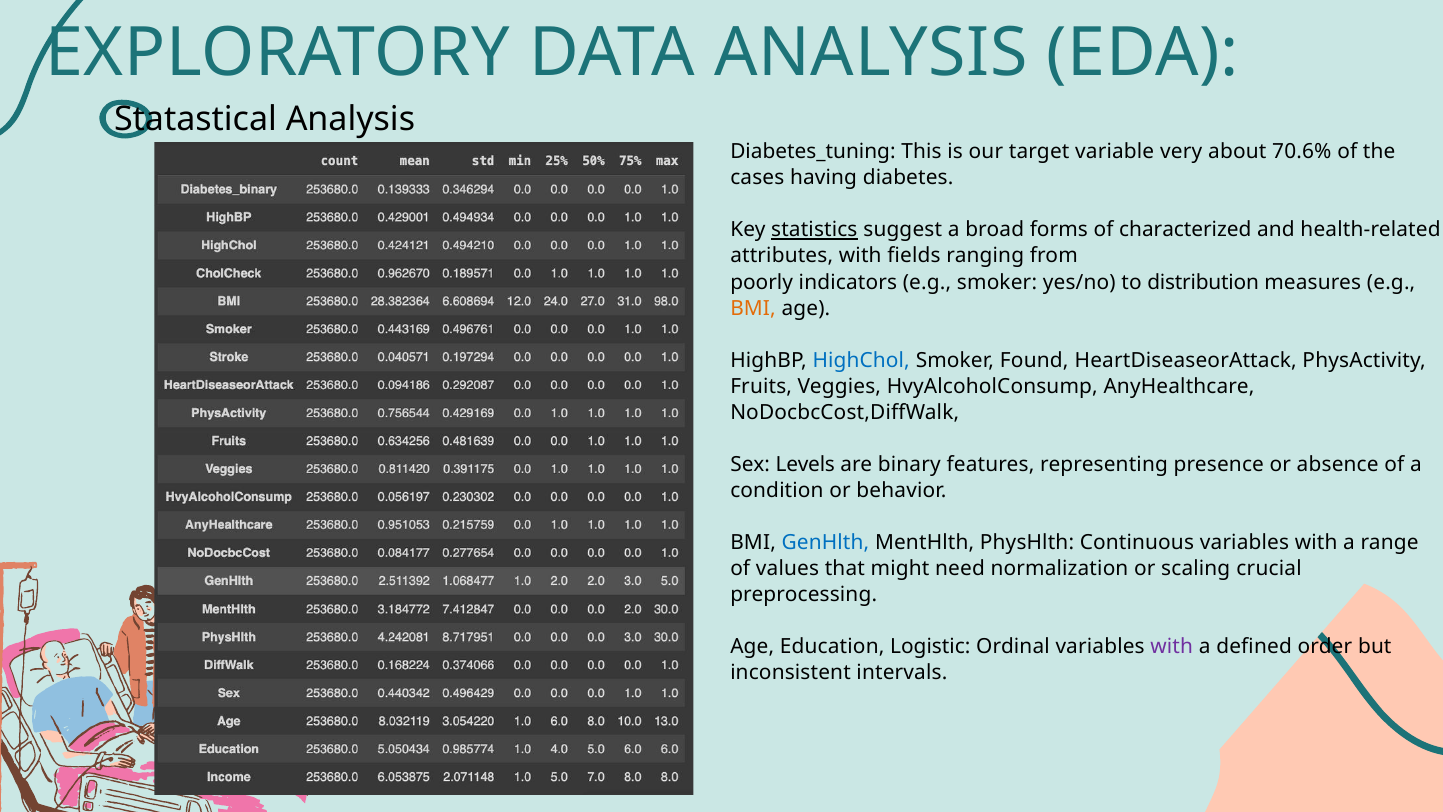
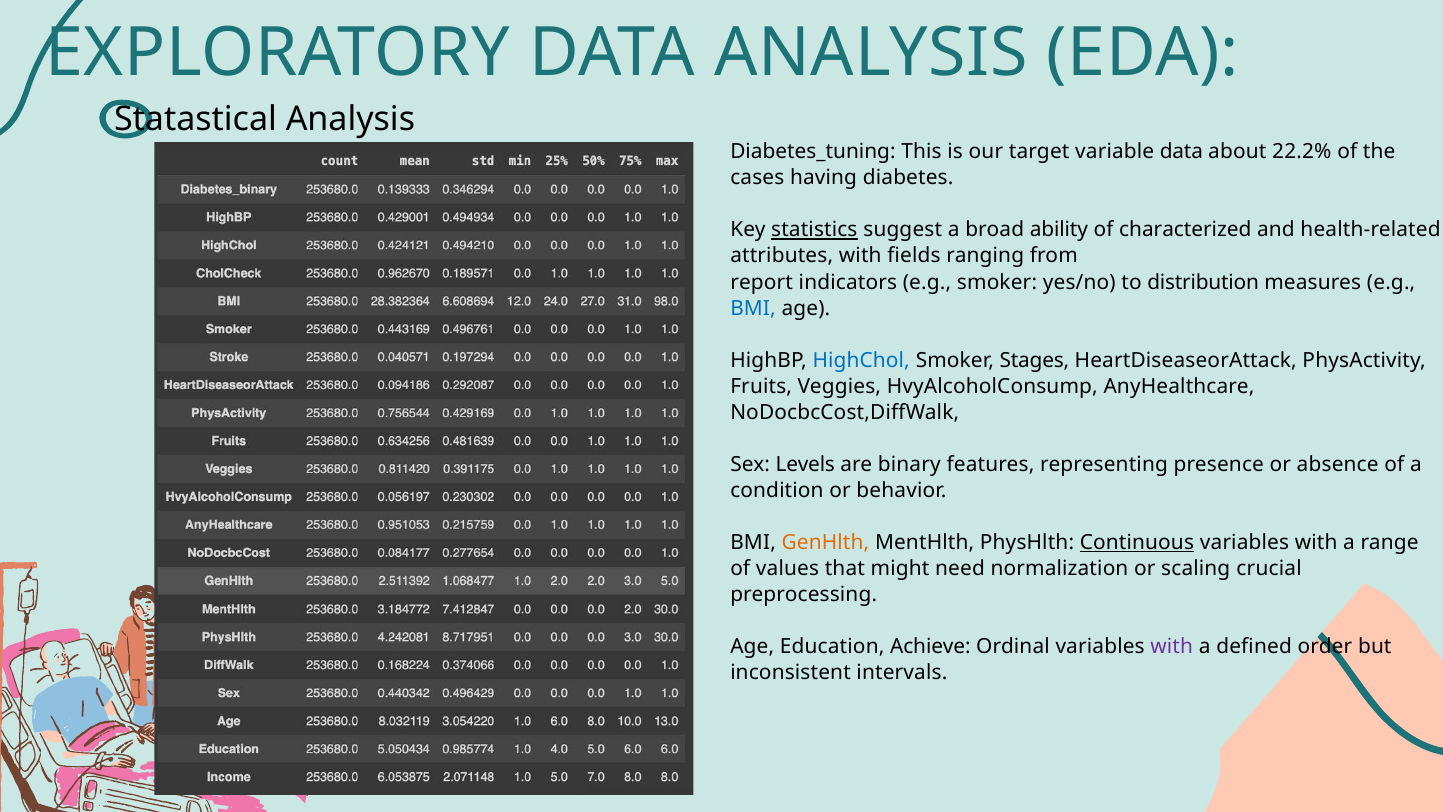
variable very: very -> data
70.6%: 70.6% -> 22.2%
forms: forms -> ability
poorly: poorly -> report
BMI at (753, 308) colour: orange -> blue
Found: Found -> Stages
GenHlth colour: blue -> orange
Continuous underline: none -> present
Logistic: Logistic -> Achieve
